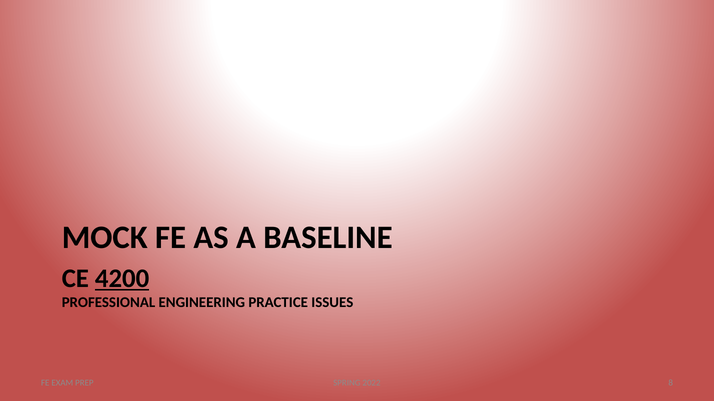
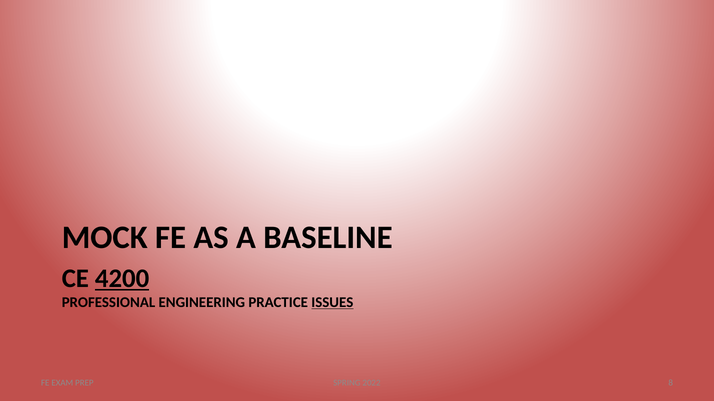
ISSUES underline: none -> present
